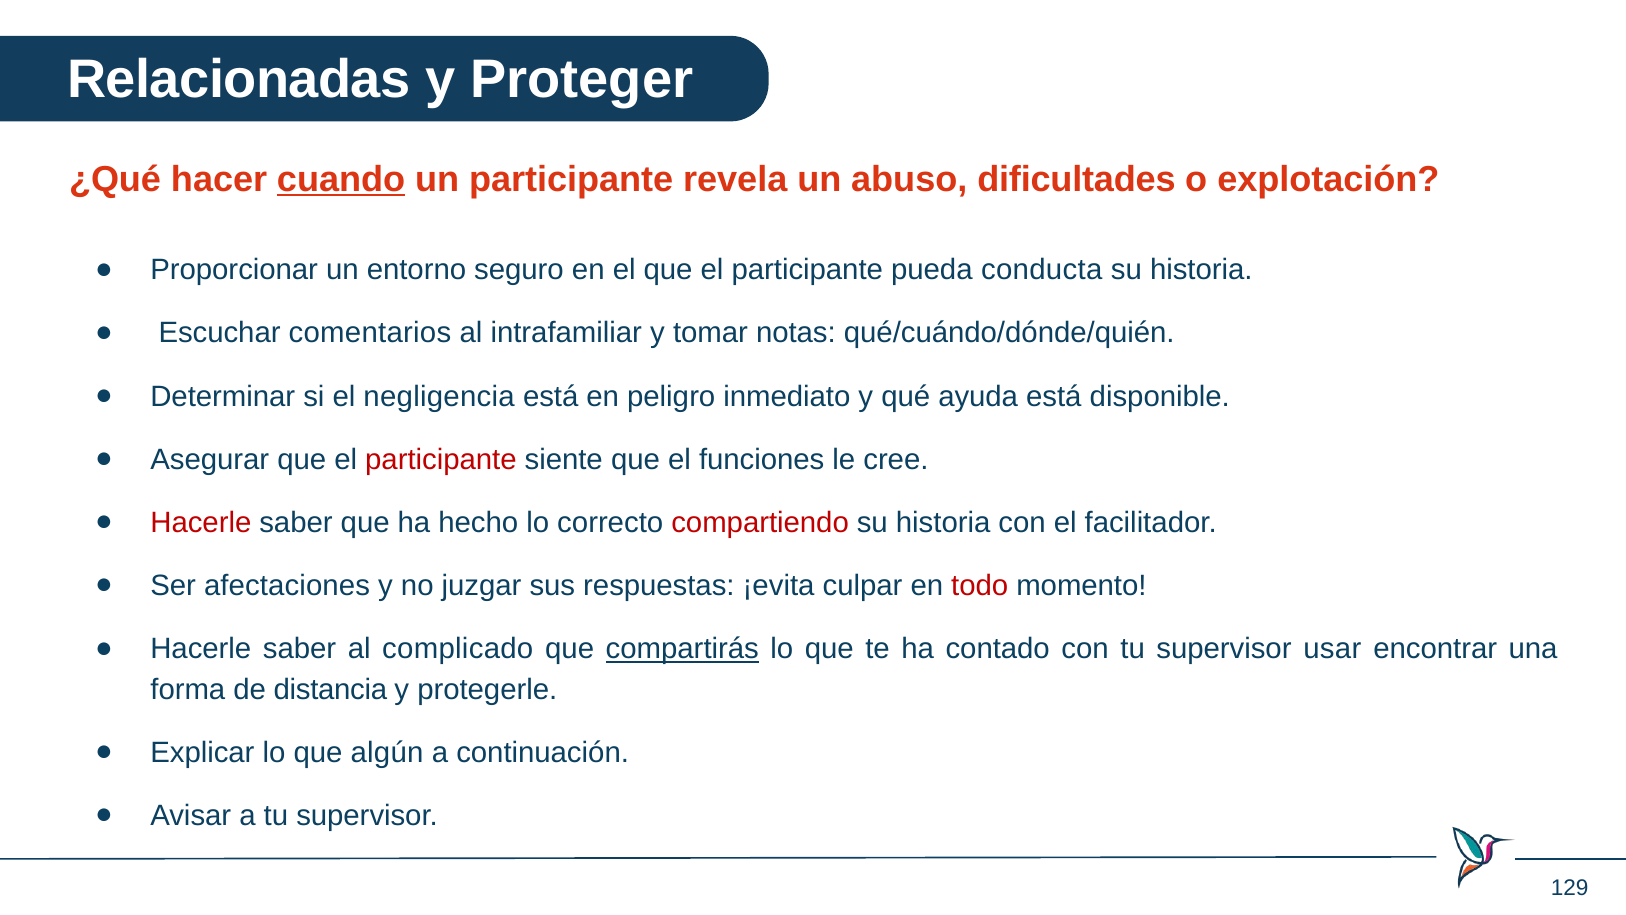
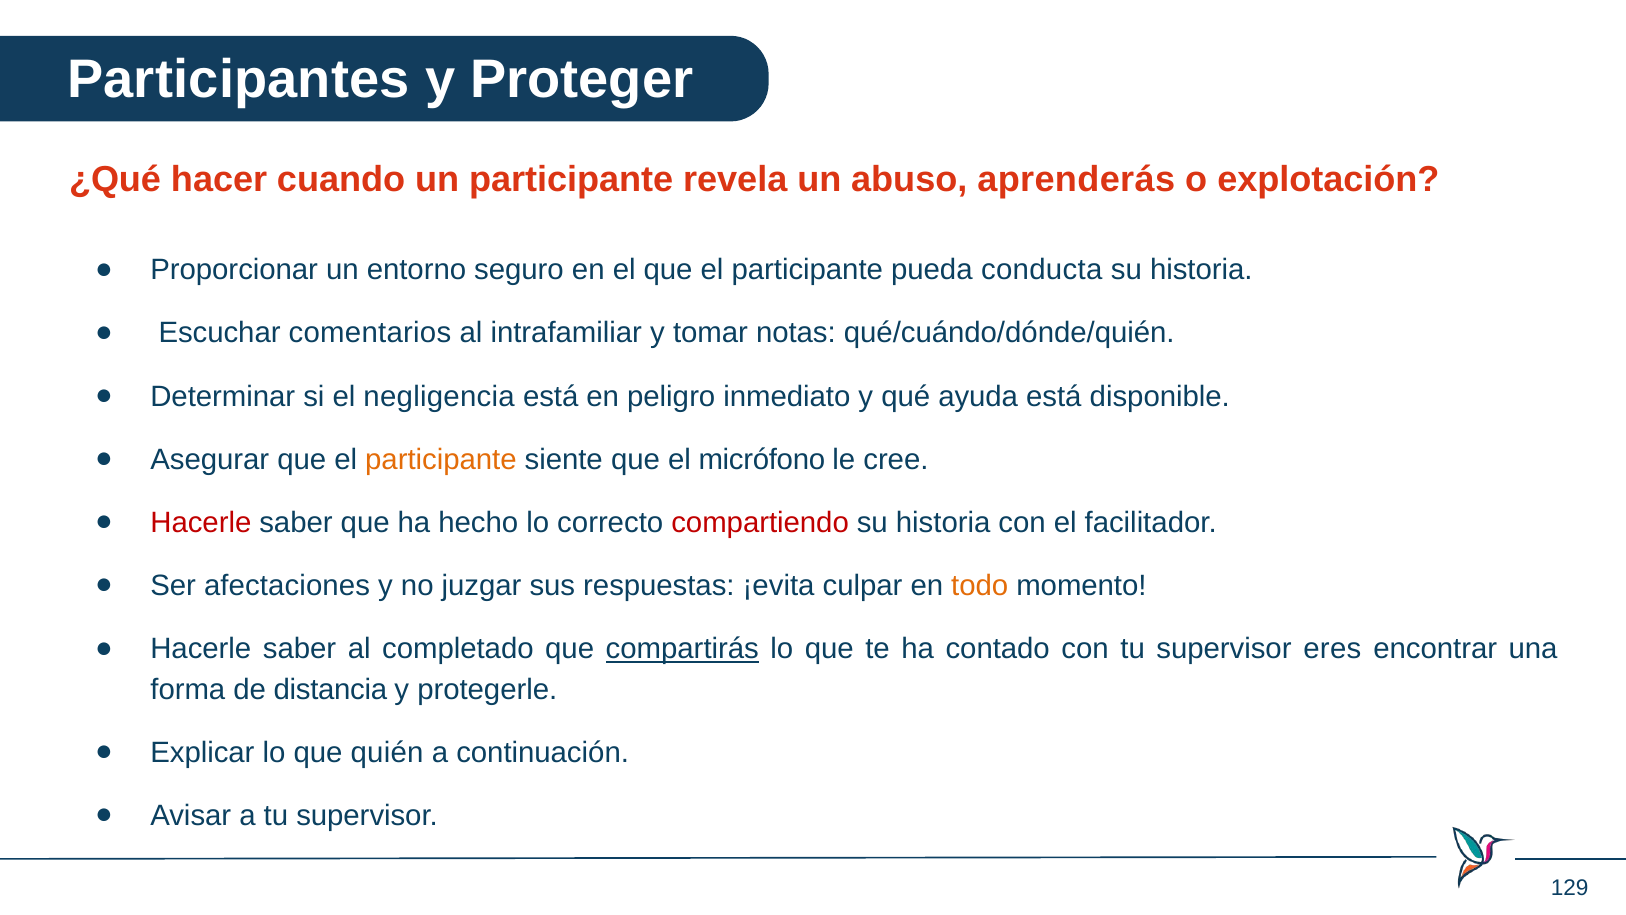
Relacionadas: Relacionadas -> Participantes
cuando underline: present -> none
dificultades: dificultades -> aprenderás
participante at (441, 459) colour: red -> orange
funciones: funciones -> micrófono
todo colour: red -> orange
complicado: complicado -> completado
usar: usar -> eres
algún: algún -> quién
